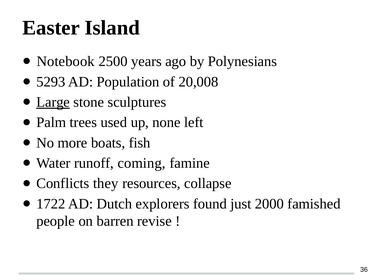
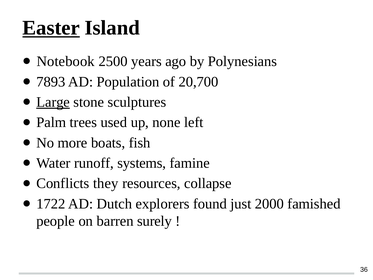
Easter underline: none -> present
5293: 5293 -> 7893
20,008: 20,008 -> 20,700
coming: coming -> systems
revise: revise -> surely
